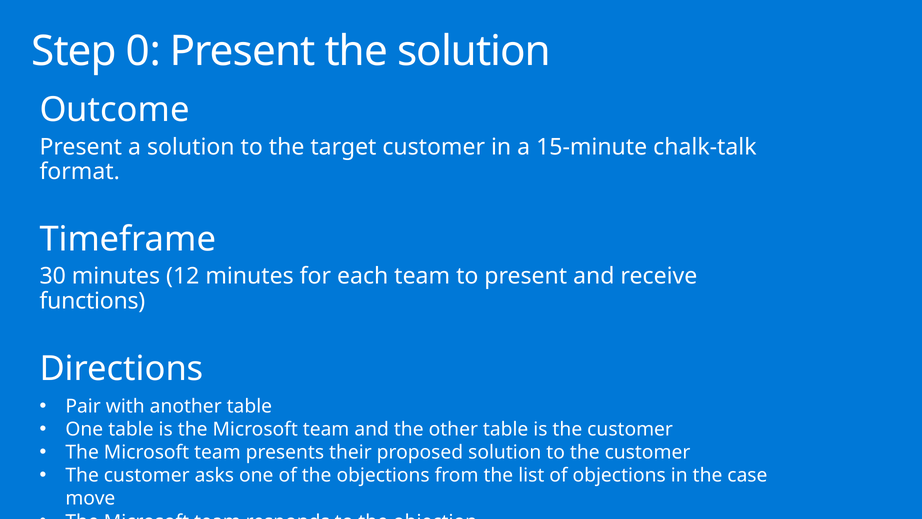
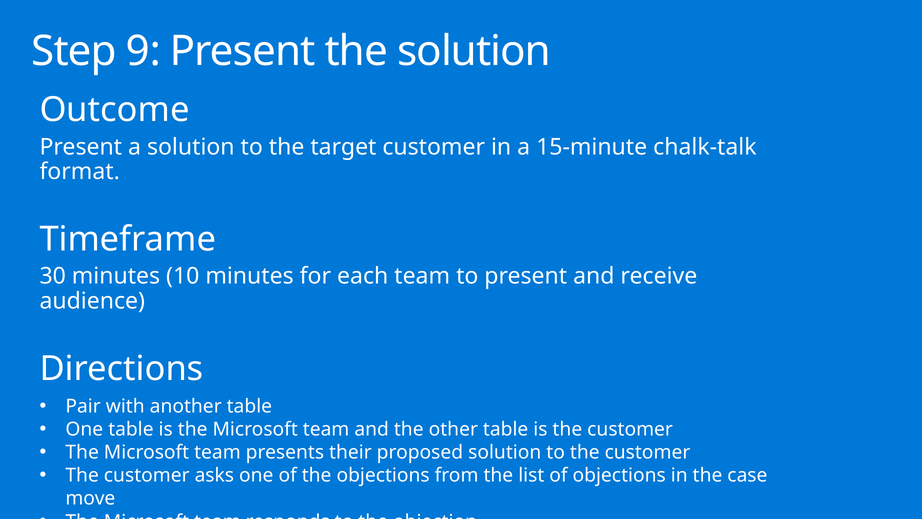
0: 0 -> 9
12: 12 -> 10
functions: functions -> audience
